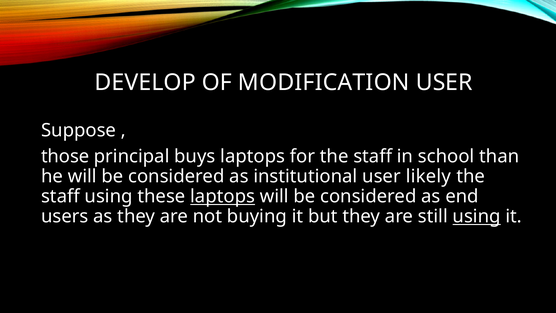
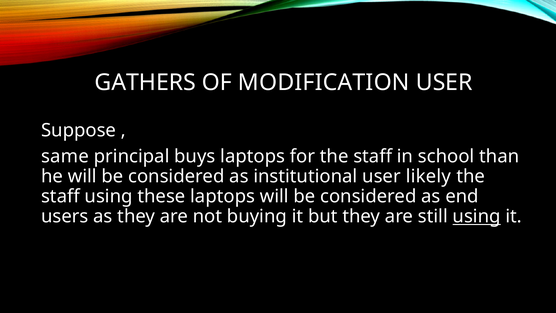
DEVELOP: DEVELOP -> GATHERS
those: those -> same
laptops at (223, 196) underline: present -> none
